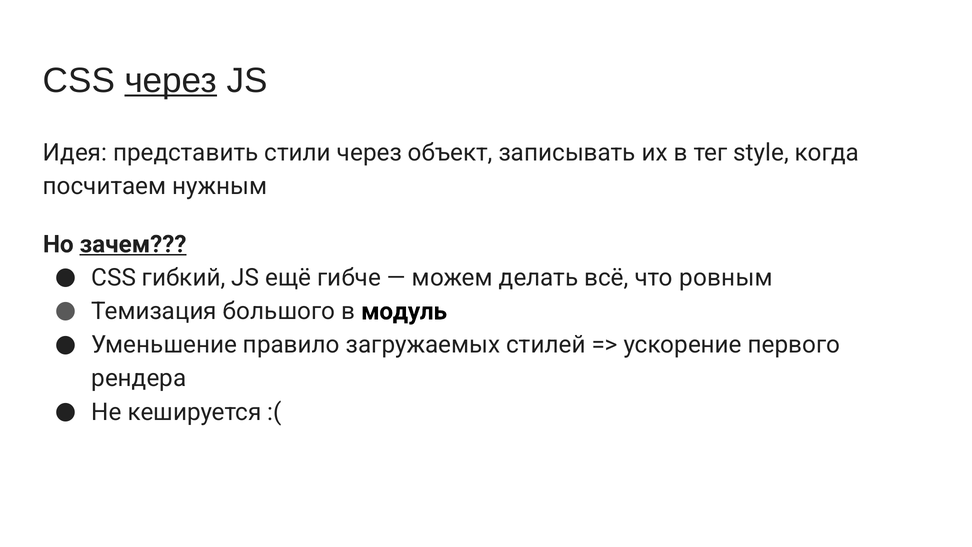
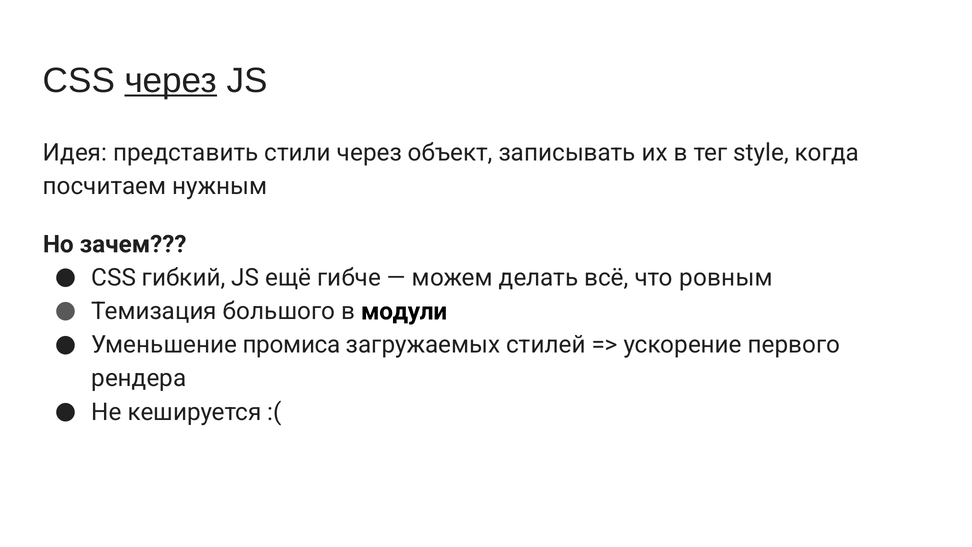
зачем underline: present -> none
модуль: модуль -> модули
правило: правило -> промиса
